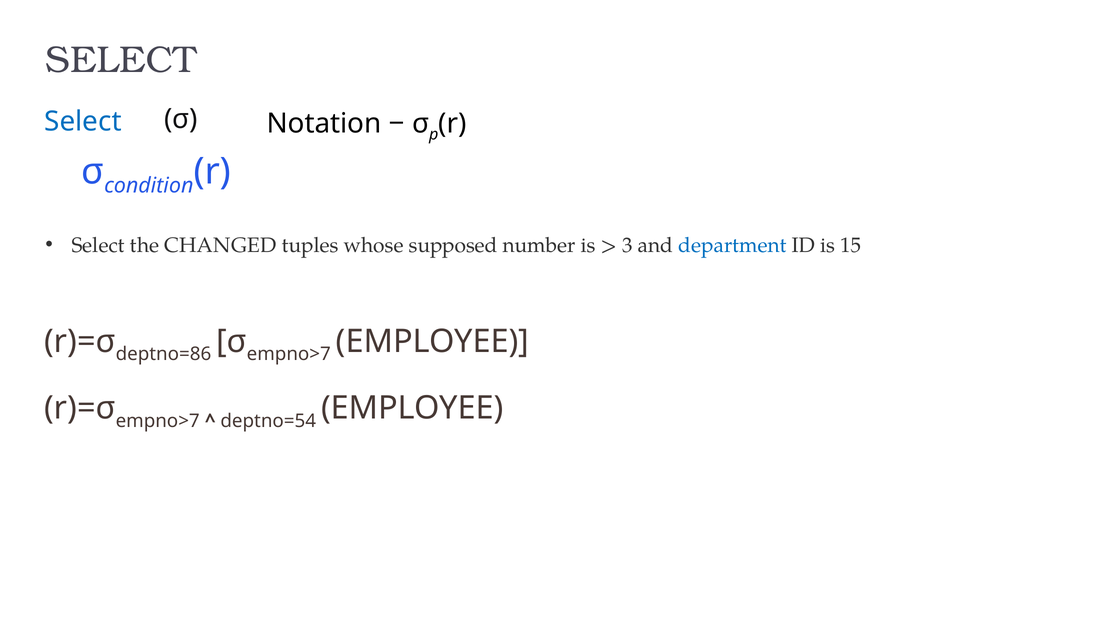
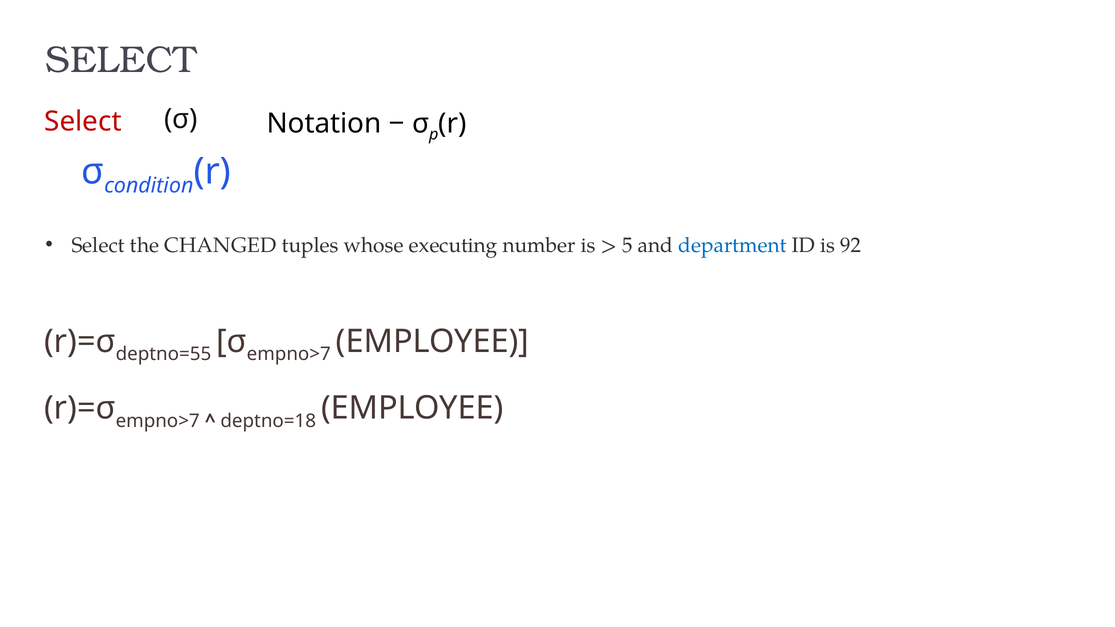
Select at (83, 121) colour: blue -> red
supposed: supposed -> executing
3: 3 -> 5
15: 15 -> 92
deptno=86: deptno=86 -> deptno=55
deptno=54: deptno=54 -> deptno=18
